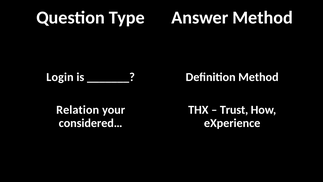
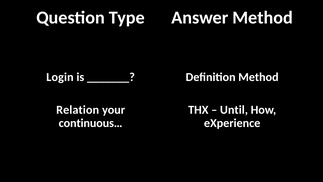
Trust: Trust -> Until
considered…: considered… -> continuous…
